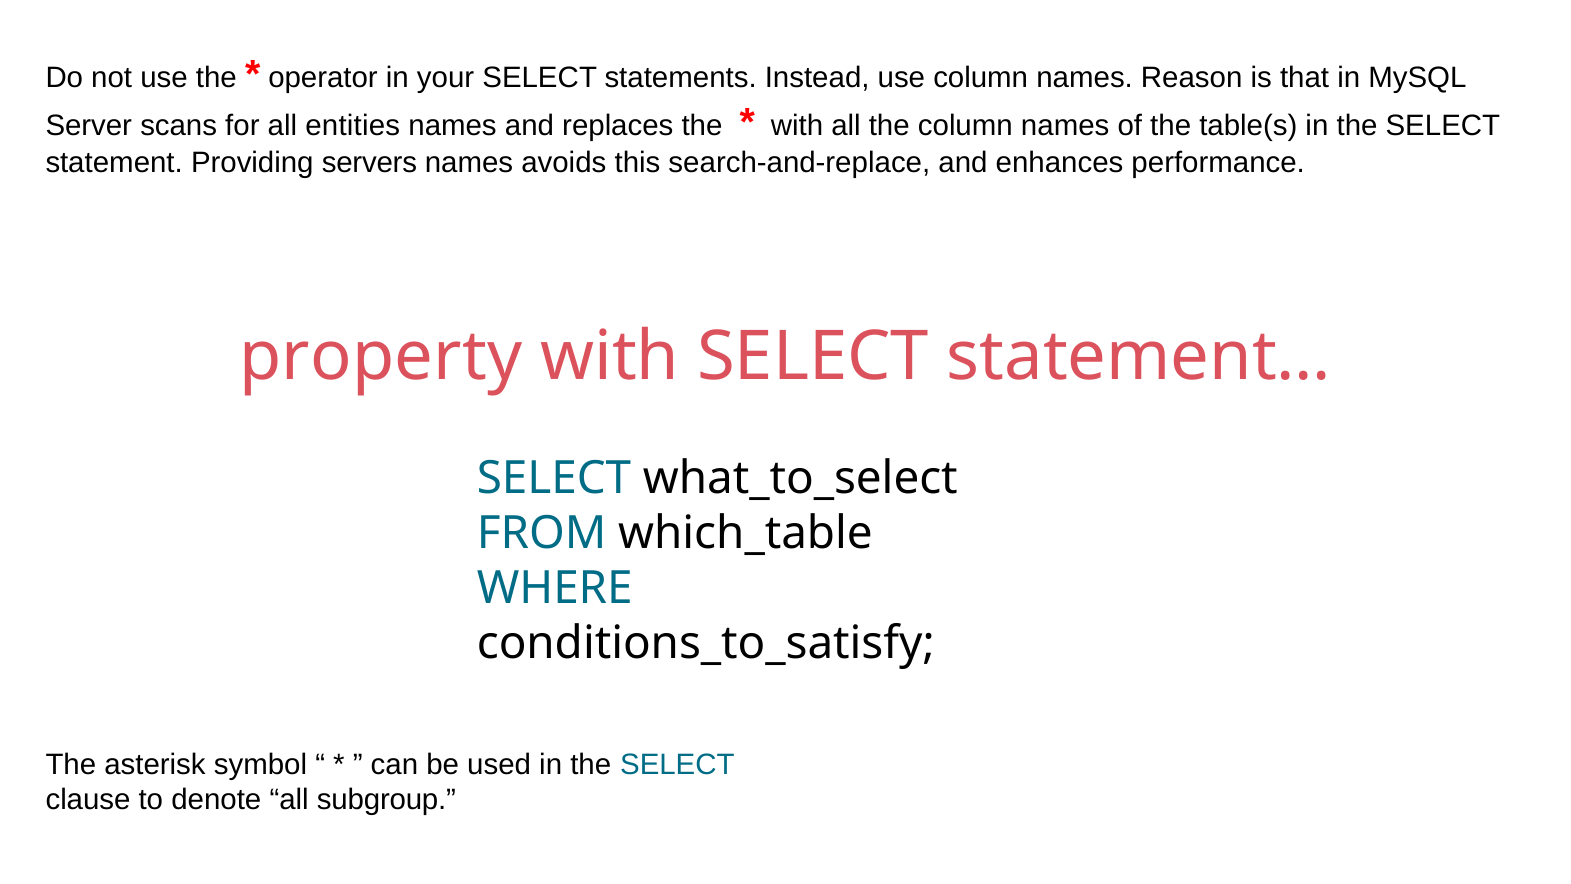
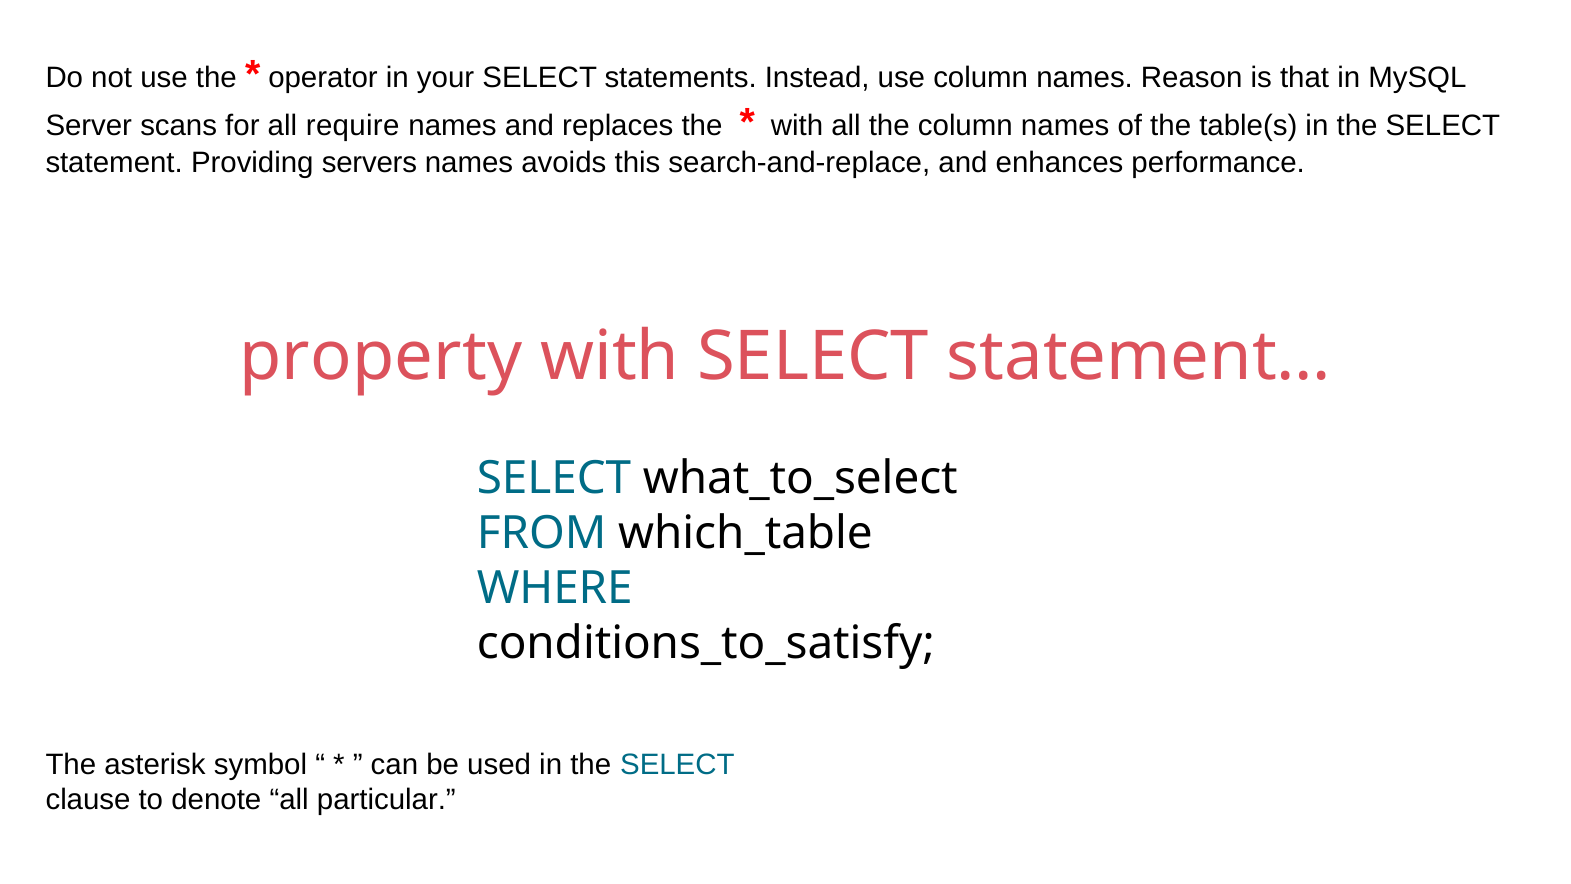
entities: entities -> require
subgroup: subgroup -> particular
